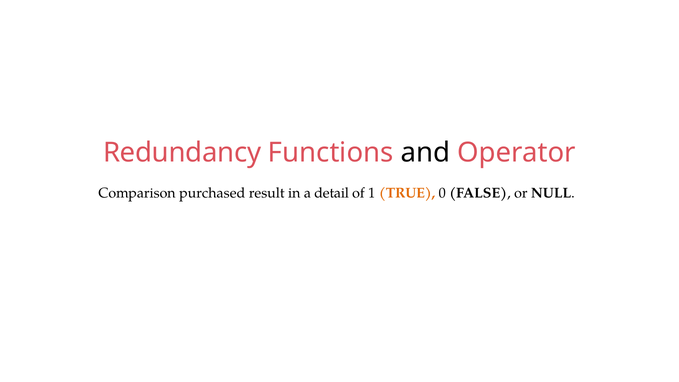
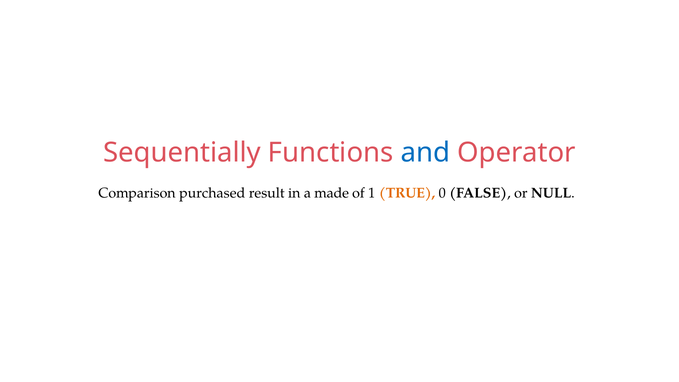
Redundancy: Redundancy -> Sequentially
and colour: black -> blue
detail: detail -> made
